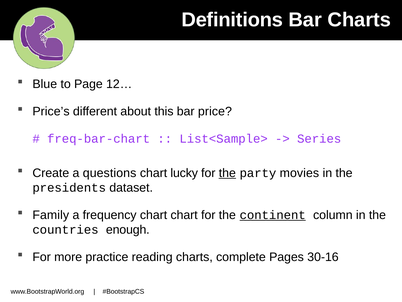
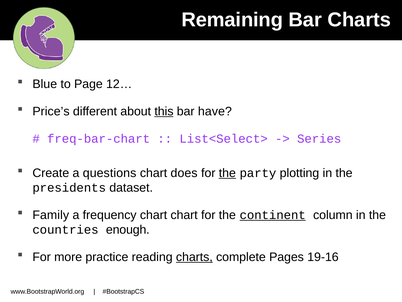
Definitions: Definitions -> Remaining
this underline: none -> present
price: price -> have
List<Sample>: List<Sample> -> List<Select>
lucky: lucky -> does
movies: movies -> plotting
charts at (194, 257) underline: none -> present
30-16: 30-16 -> 19-16
